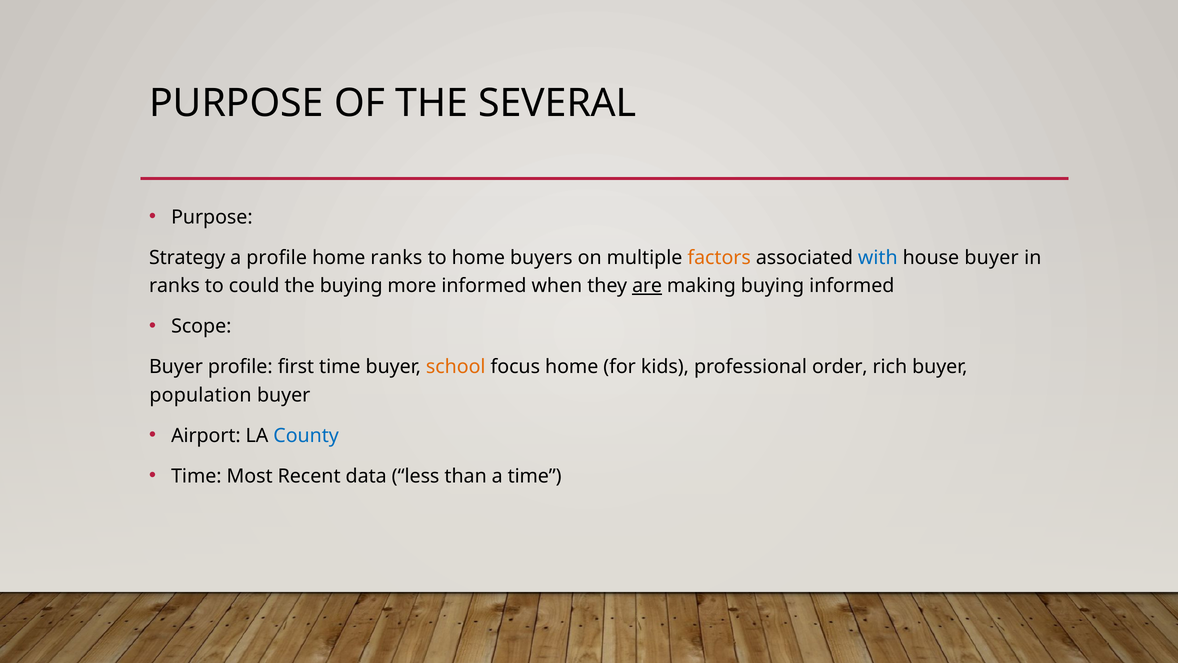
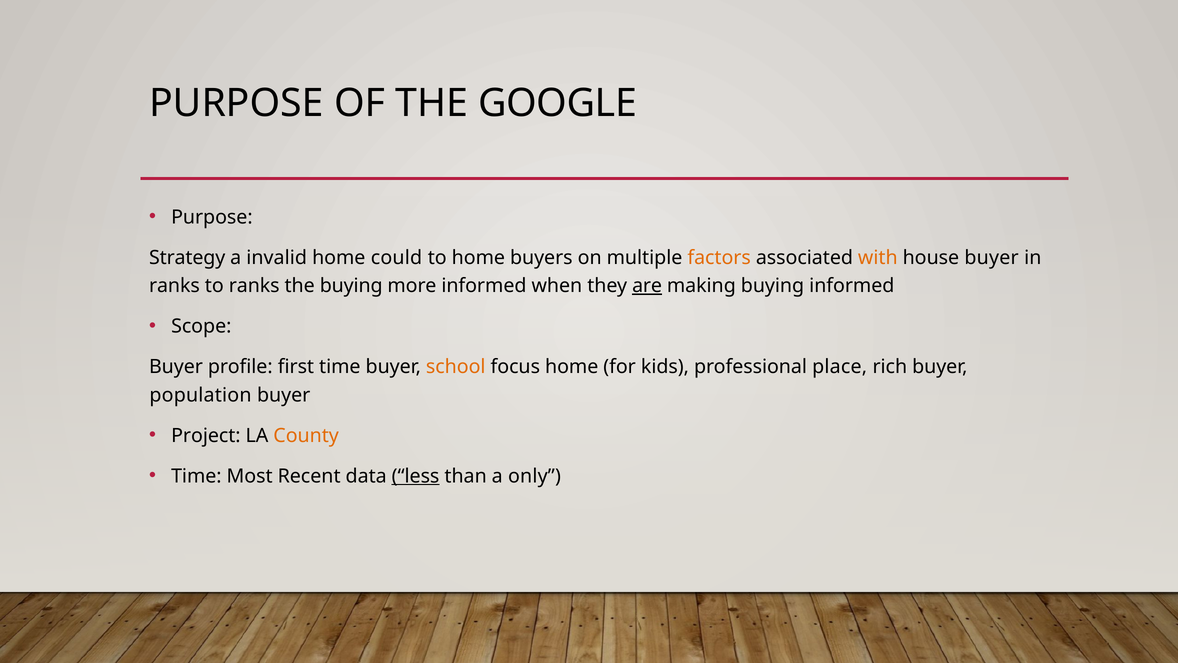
SEVERAL: SEVERAL -> GOOGLE
a profile: profile -> invalid
home ranks: ranks -> could
with colour: blue -> orange
to could: could -> ranks
order: order -> place
Airport: Airport -> Project
County colour: blue -> orange
less underline: none -> present
a time: time -> only
